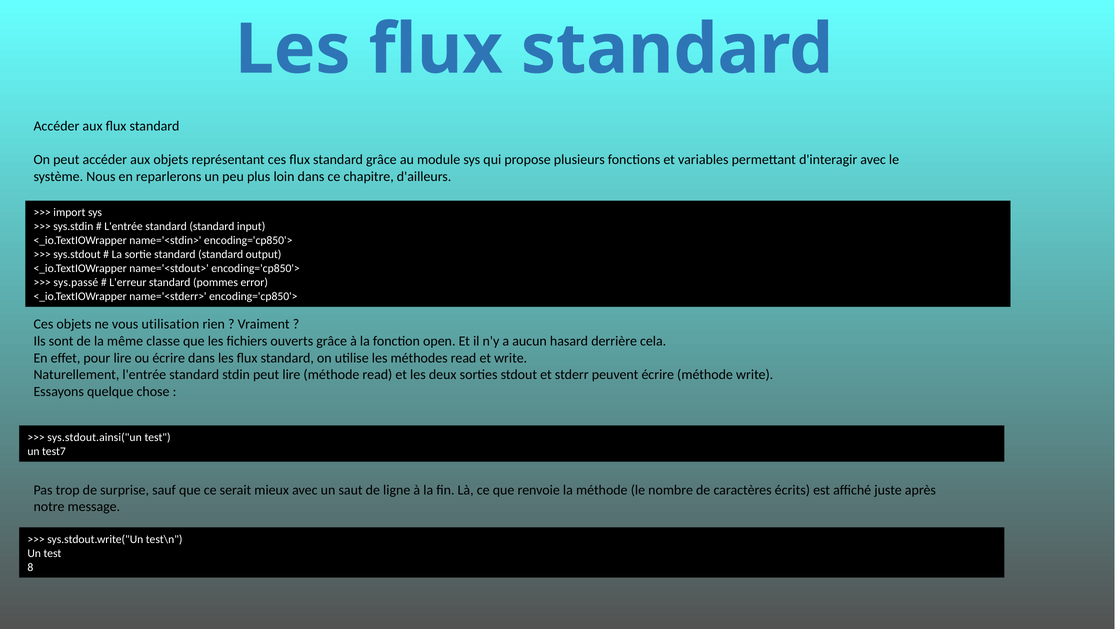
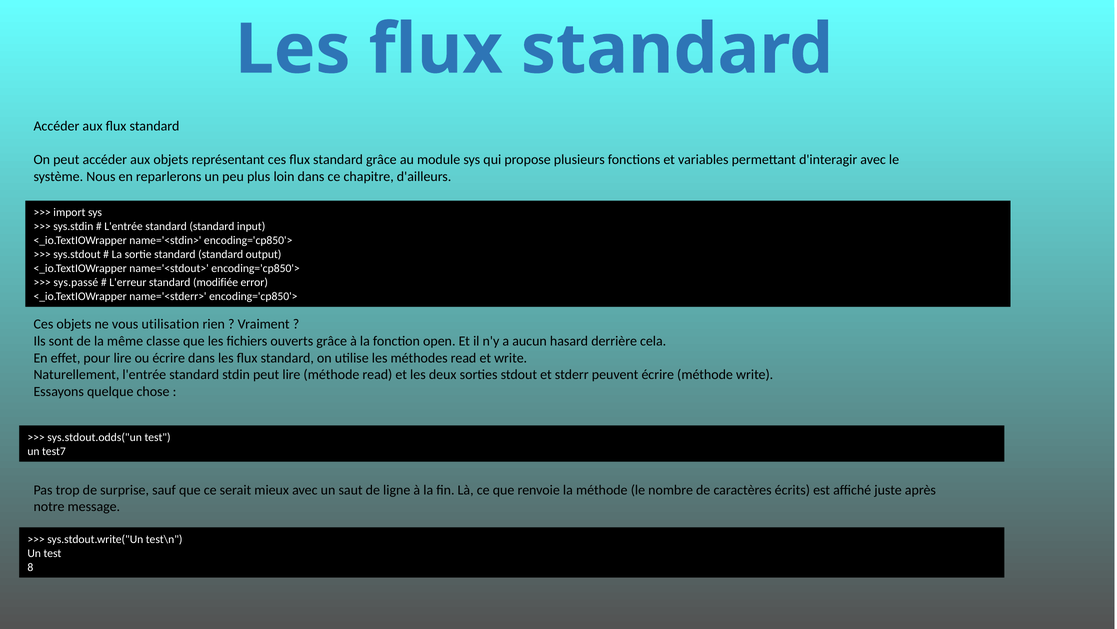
pommes: pommes -> modifiée
sys.stdout.ainsi("un: sys.stdout.ainsi("un -> sys.stdout.odds("un
